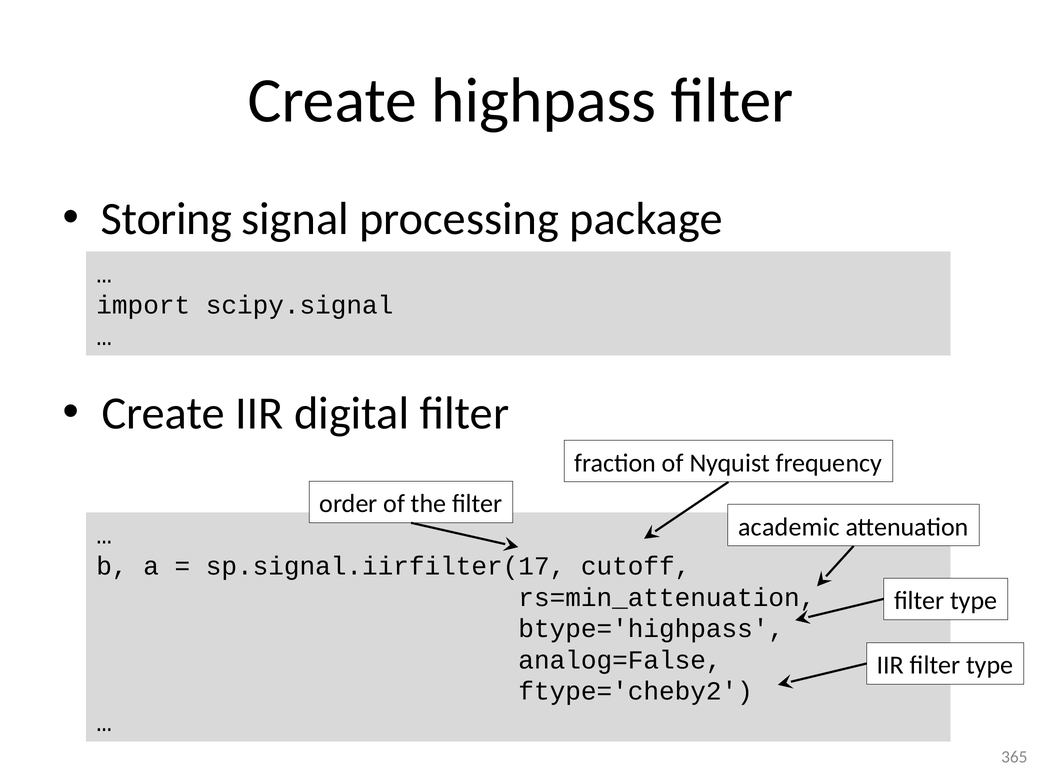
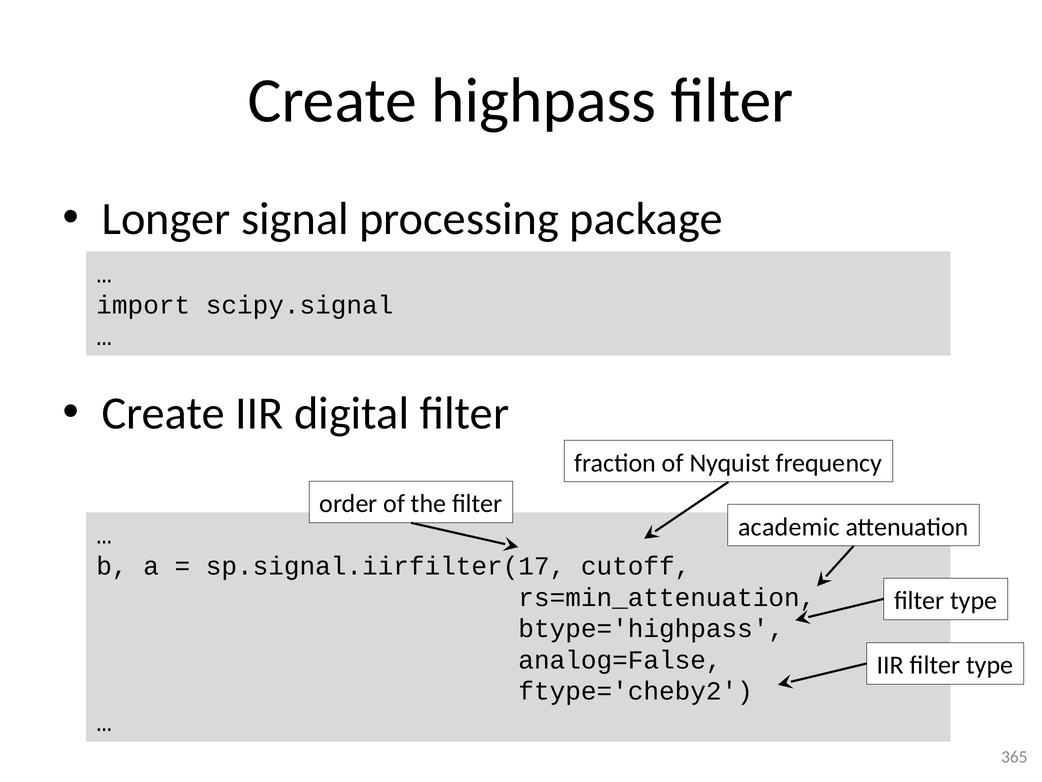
Storing: Storing -> Longer
